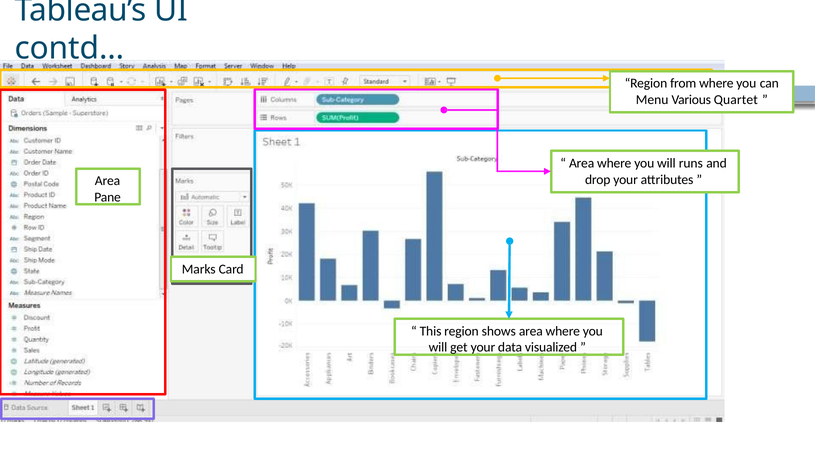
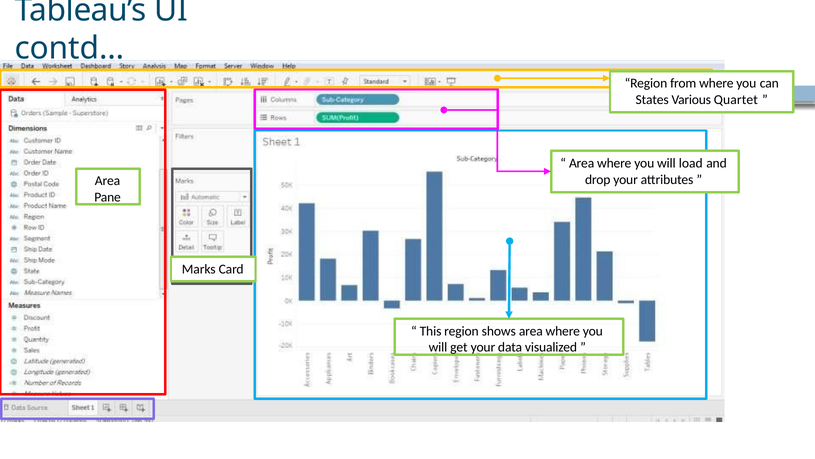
Menu: Menu -> States
runs: runs -> load
